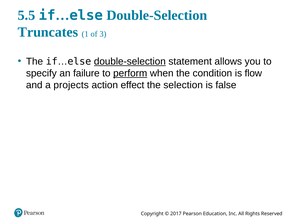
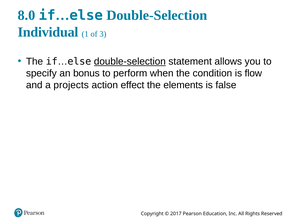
5.5: 5.5 -> 8.0
Truncates: Truncates -> Individual
failure: failure -> bonus
perform underline: present -> none
selection: selection -> elements
